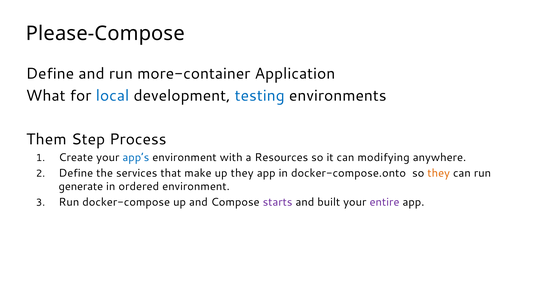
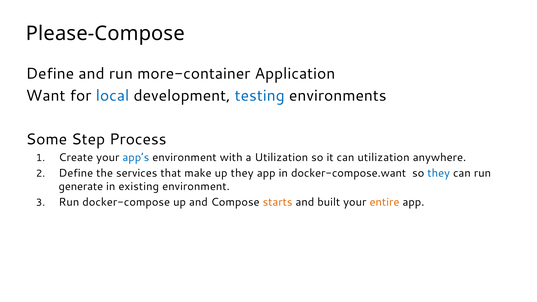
What: What -> Want
Them: Them -> Some
a Resources: Resources -> Utilization
can modifying: modifying -> utilization
docker-compose.onto: docker-compose.onto -> docker-compose.want
they at (439, 173) colour: orange -> blue
ordered: ordered -> existing
starts colour: purple -> orange
entire colour: purple -> orange
